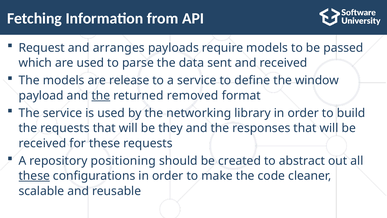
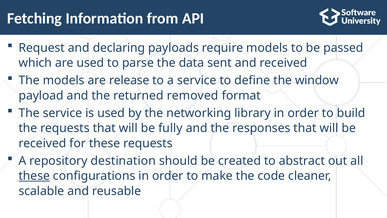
arranges: arranges -> declaring
the at (101, 95) underline: present -> none
they: they -> fully
positioning: positioning -> destination
